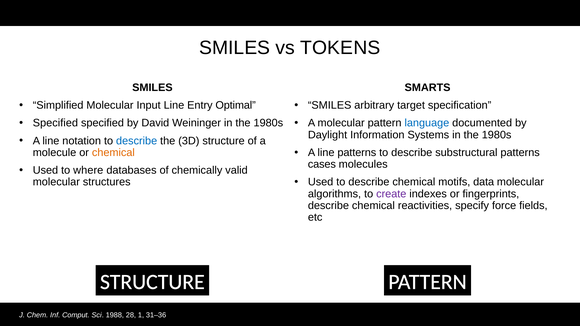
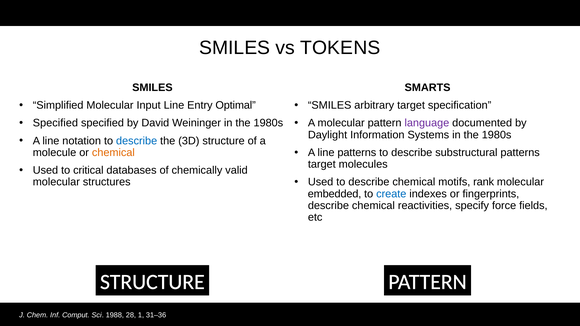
language colour: blue -> purple
cases at (322, 164): cases -> target
where: where -> critical
data: data -> rank
algorithms: algorithms -> embedded
create colour: purple -> blue
